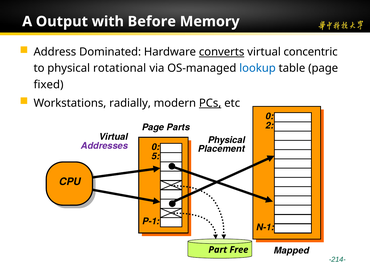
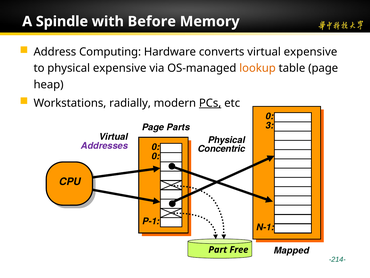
Output: Output -> Spindle
Dominated: Dominated -> Computing
converts underline: present -> none
virtual concentric: concentric -> expensive
physical rotational: rotational -> expensive
lookup colour: blue -> orange
fixed: fixed -> heap
2: 2 -> 3
Placement: Placement -> Concentric
5 at (156, 156): 5 -> 0
